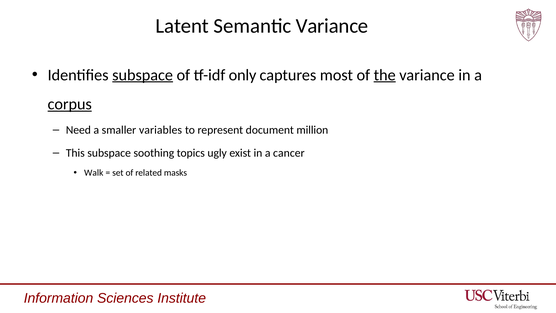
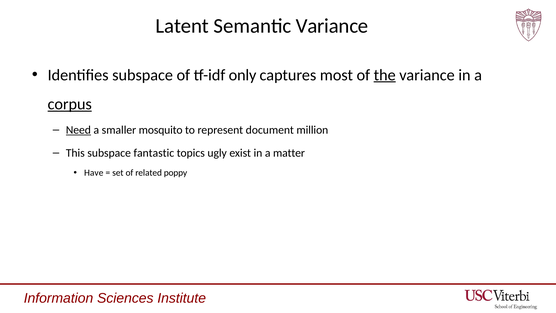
subspace at (143, 75) underline: present -> none
Need underline: none -> present
variables: variables -> mosquito
soothing: soothing -> fantastic
cancer: cancer -> matter
Walk: Walk -> Have
masks: masks -> poppy
